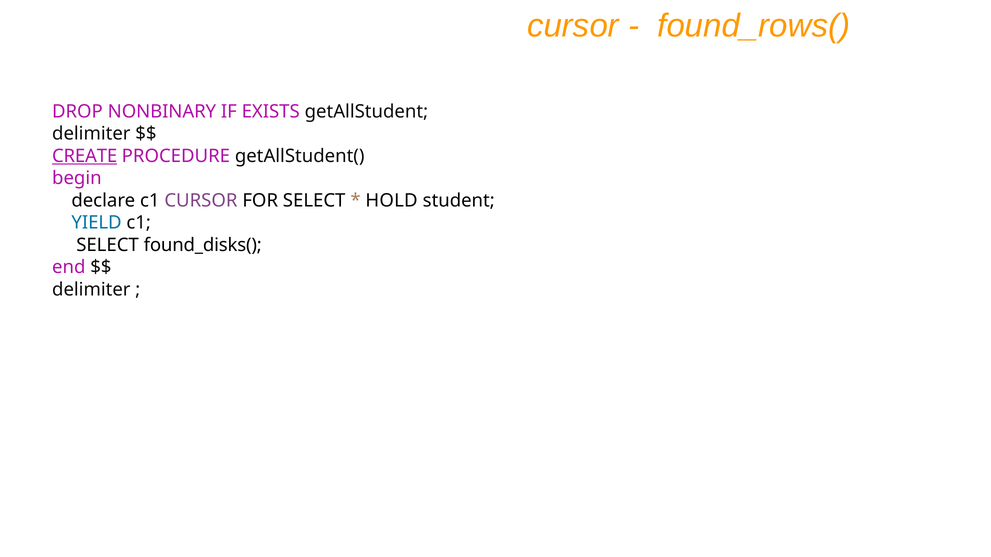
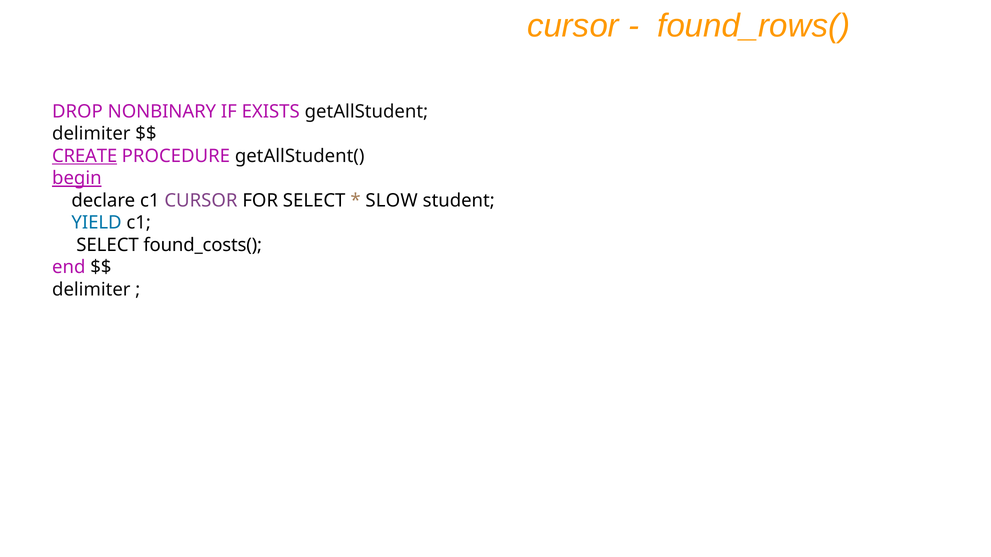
begin underline: none -> present
HOLD: HOLD -> SLOW
found_disks(: found_disks( -> found_costs(
